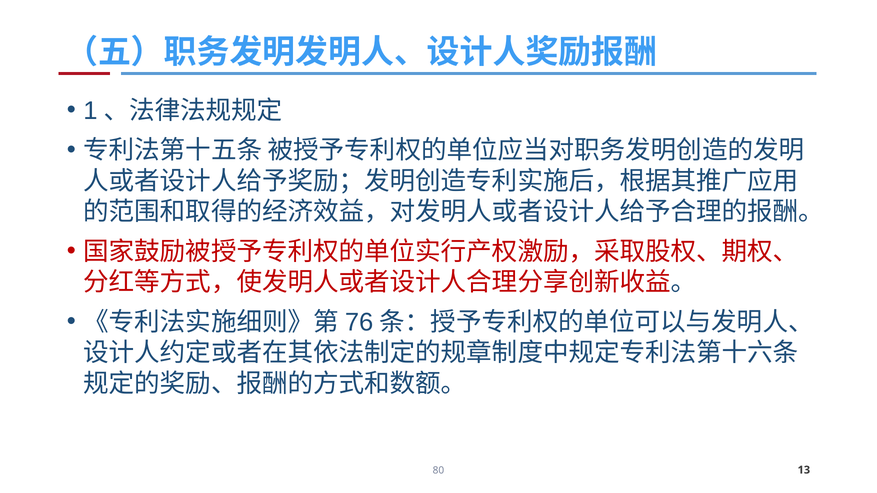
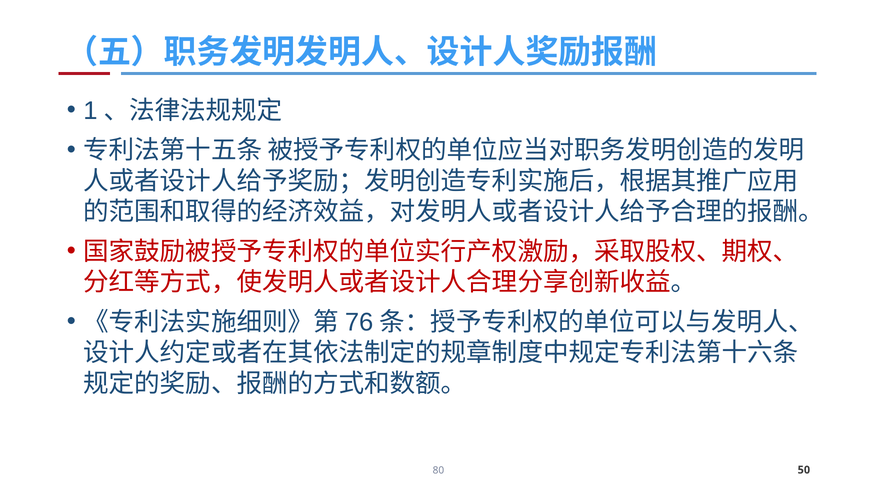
13: 13 -> 50
